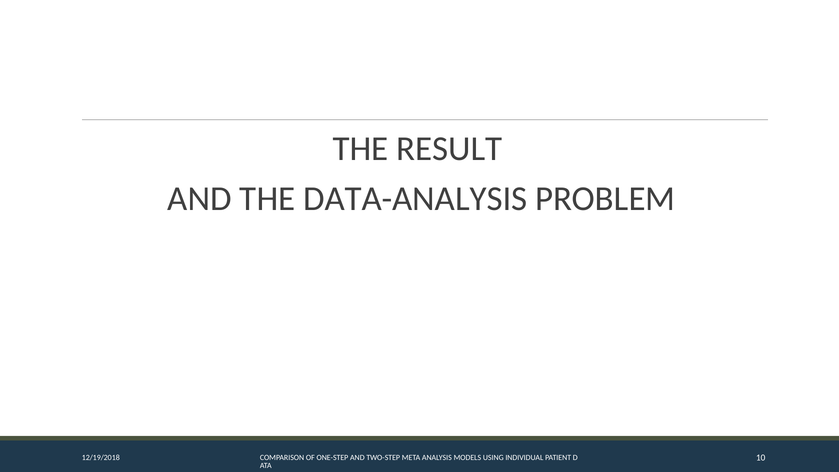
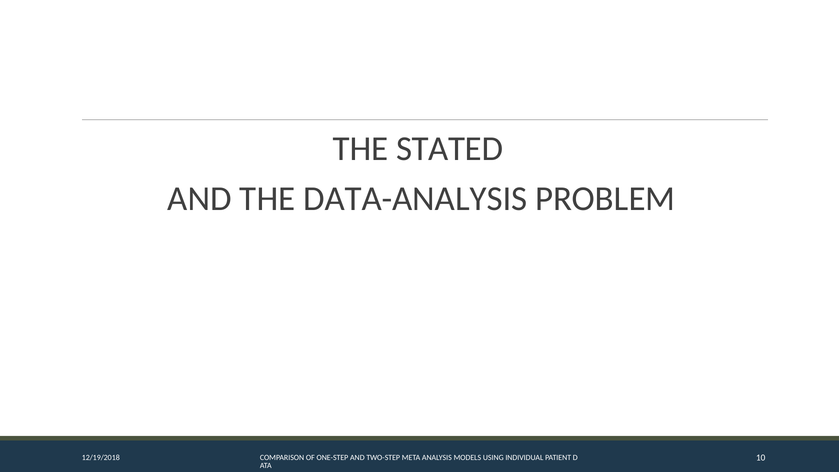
RESULT: RESULT -> STATED
